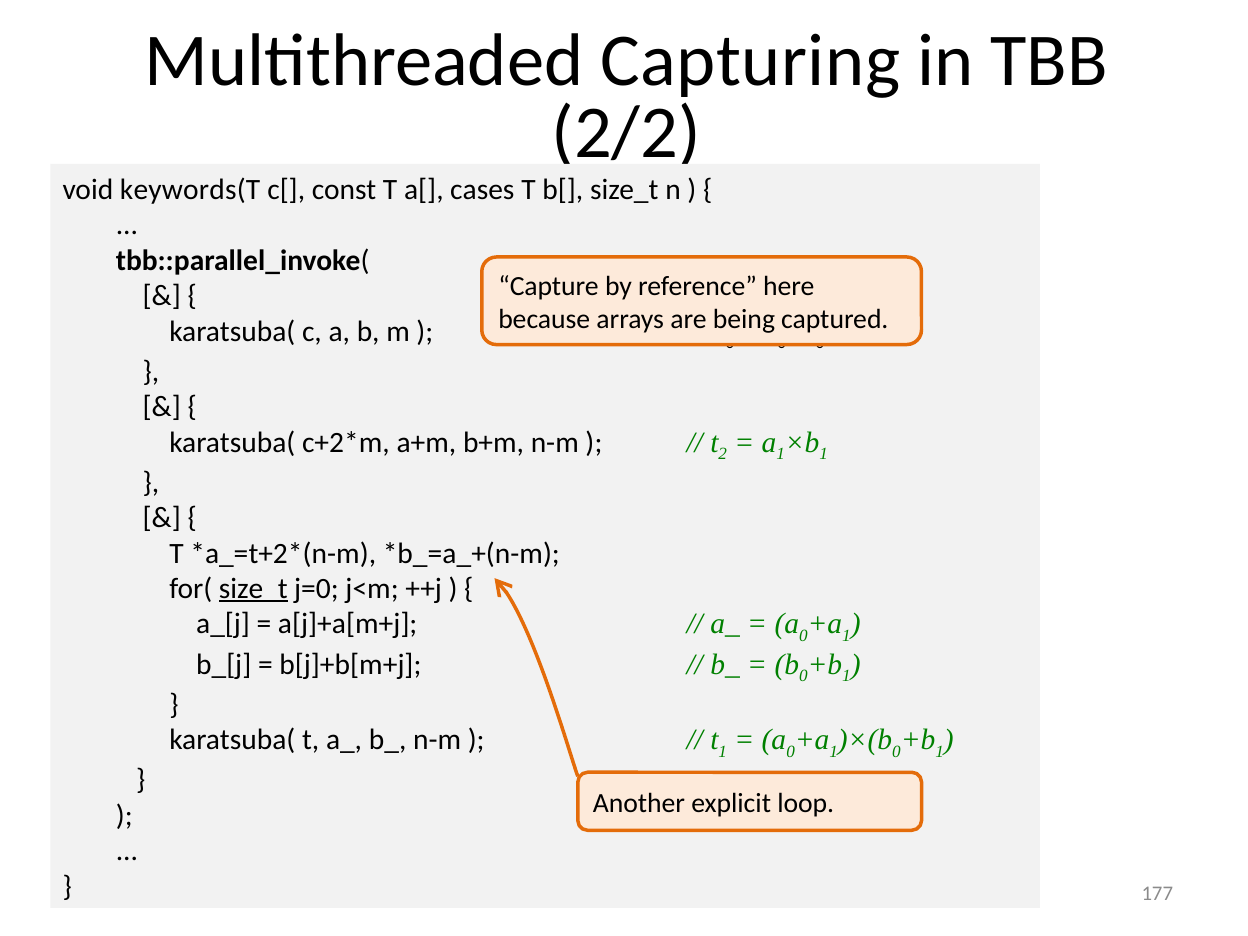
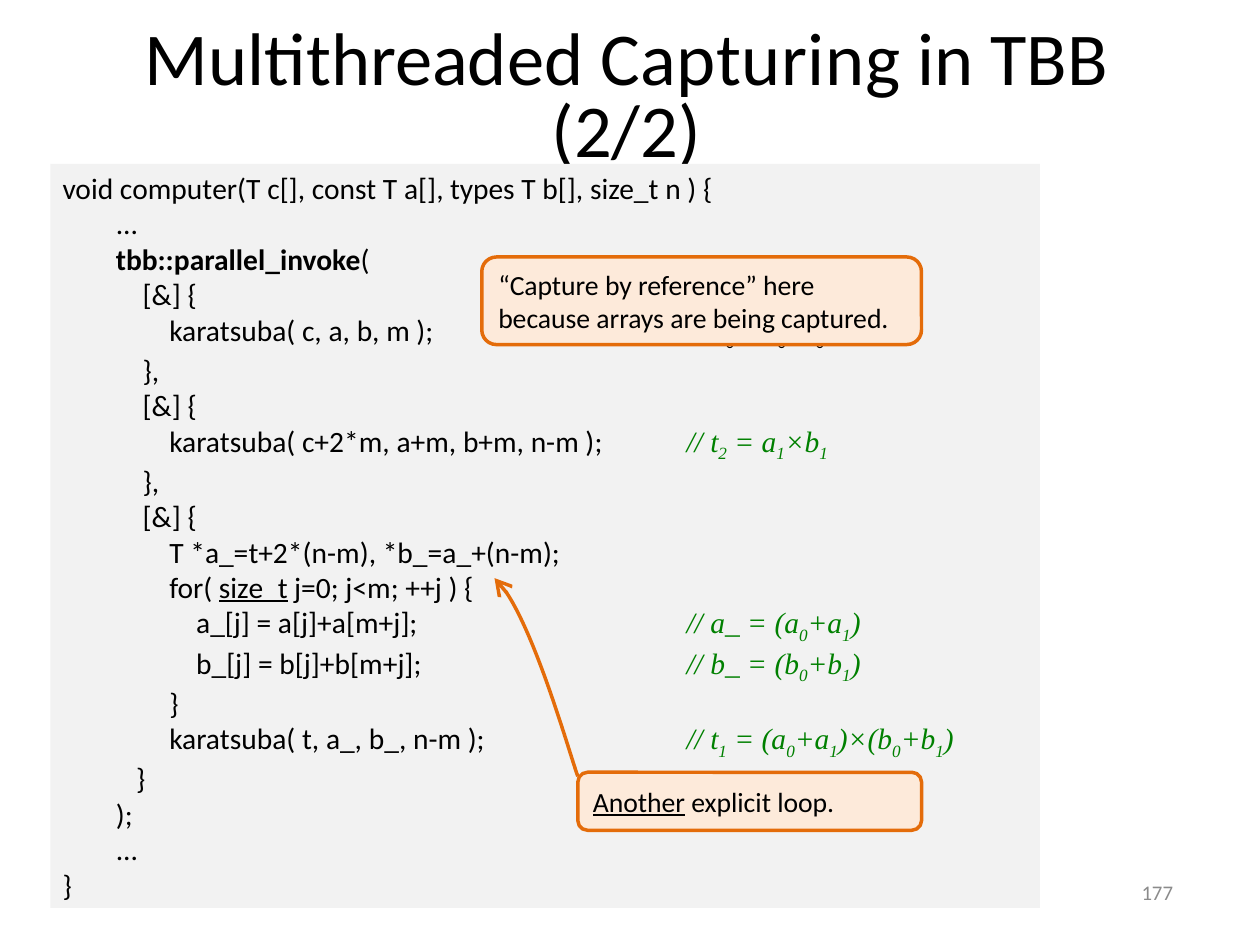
keywords(T: keywords(T -> computer(T
cases: cases -> types
Another underline: none -> present
